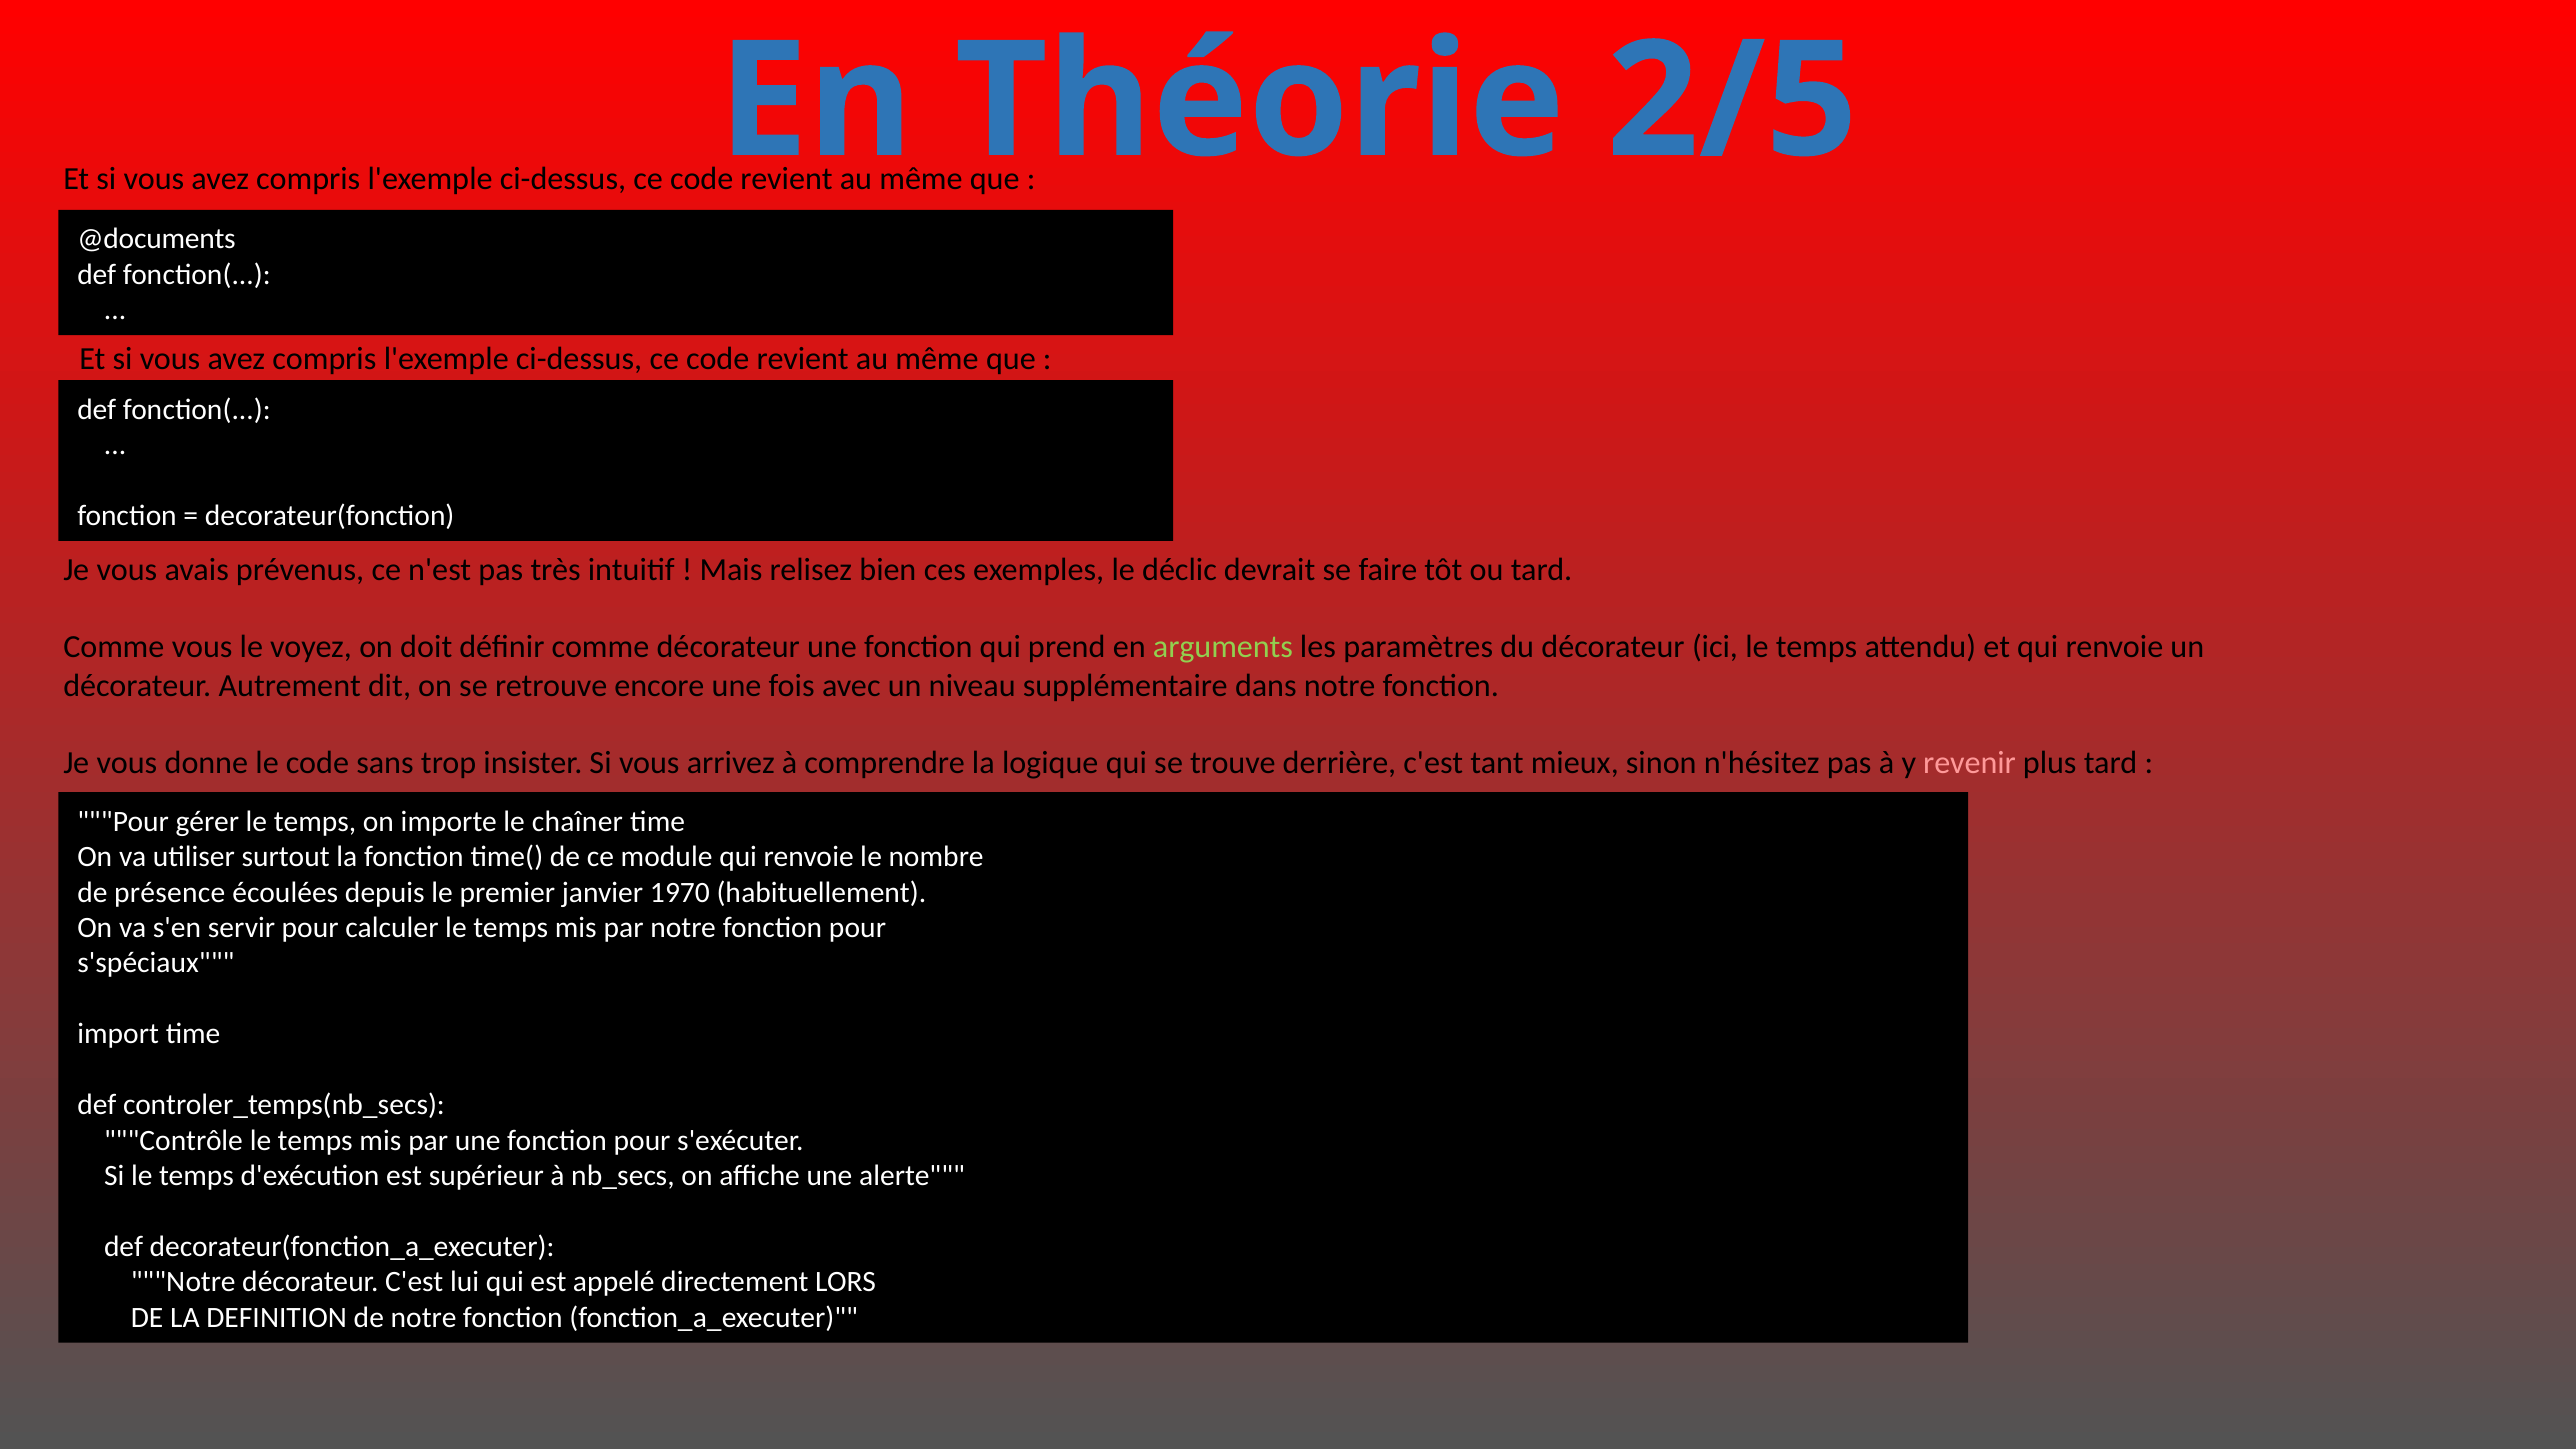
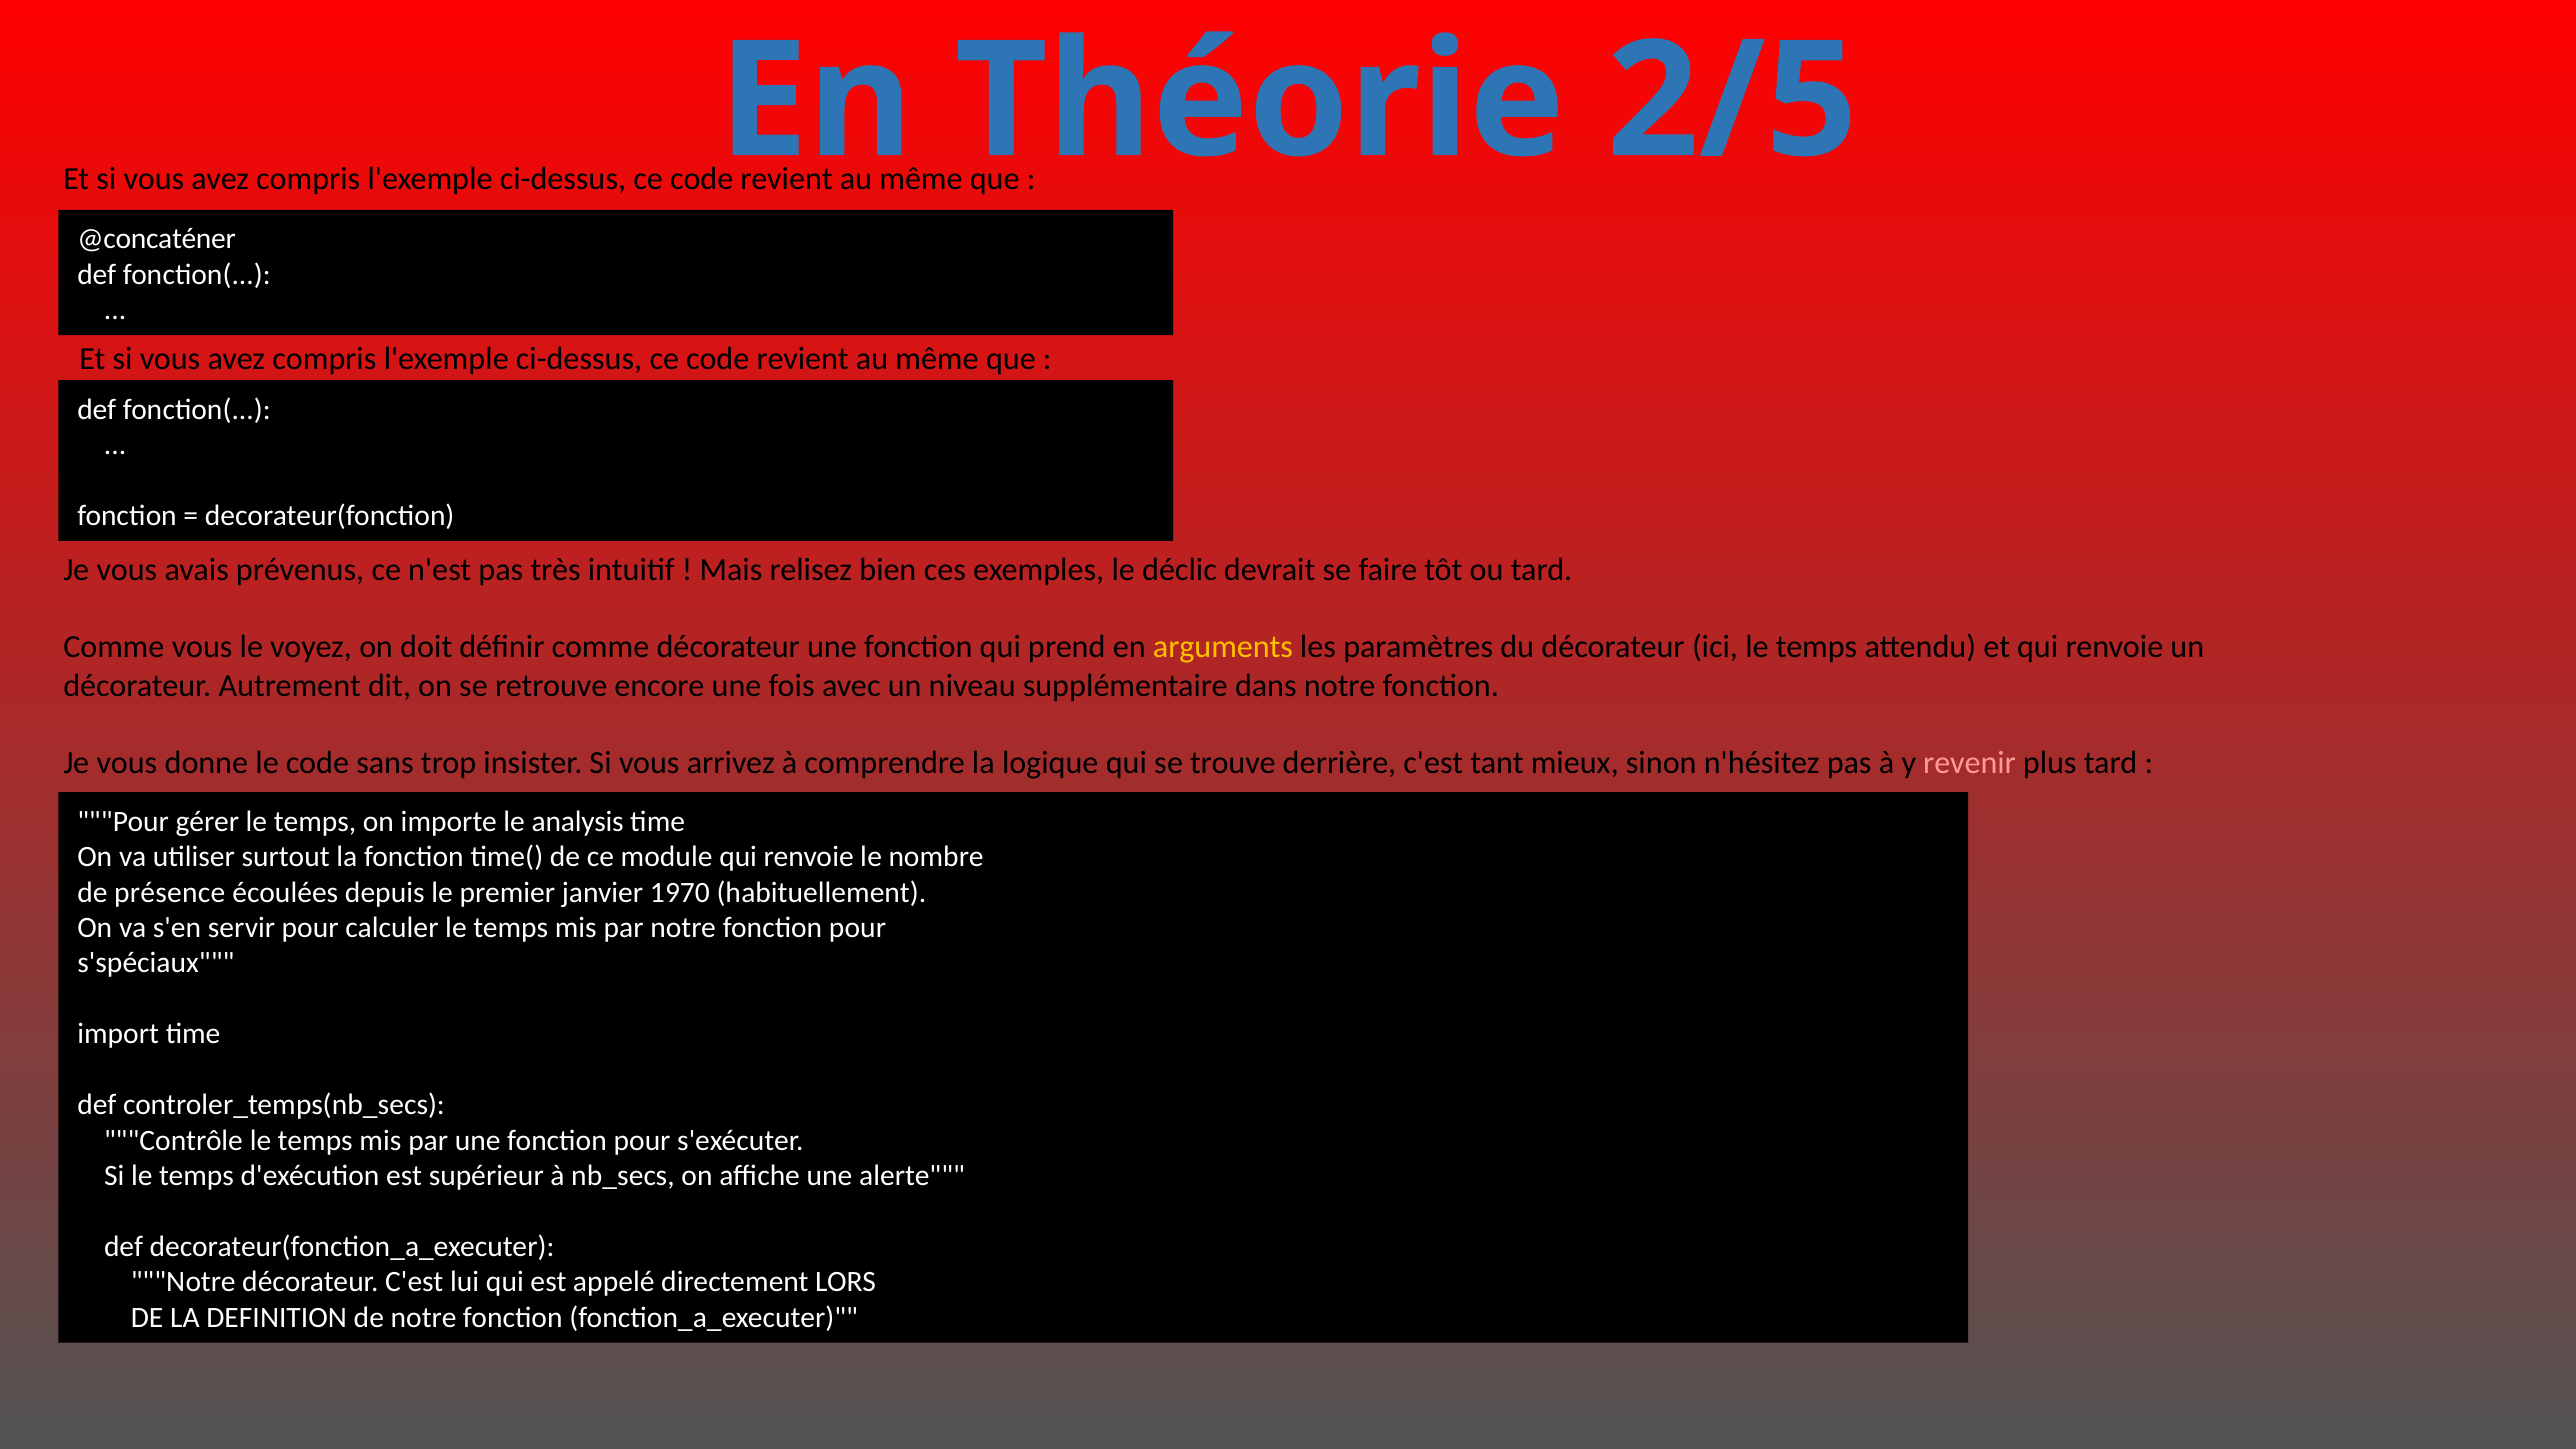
@documents: @documents -> @concaténer
arguments colour: light green -> yellow
chaîner: chaîner -> analysis
